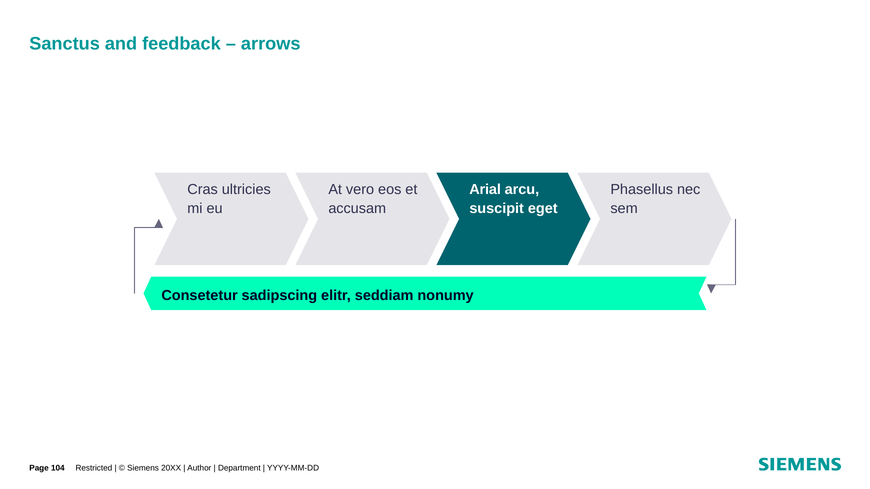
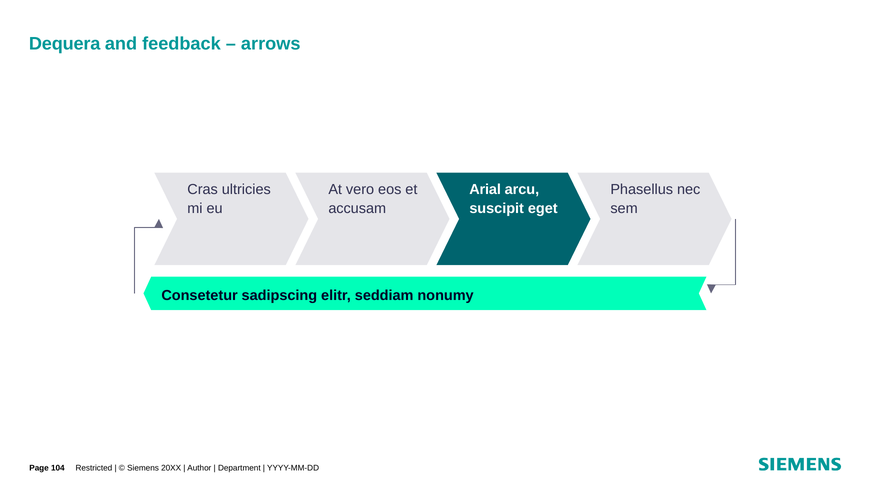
Sanctus: Sanctus -> Dequera
